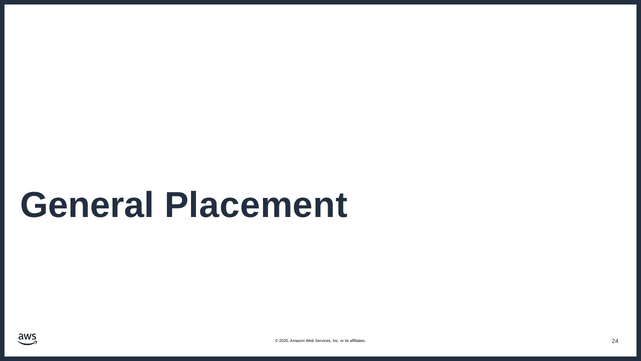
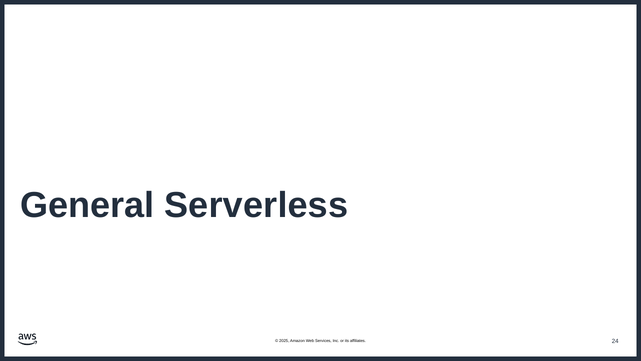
Placement: Placement -> Serverless
